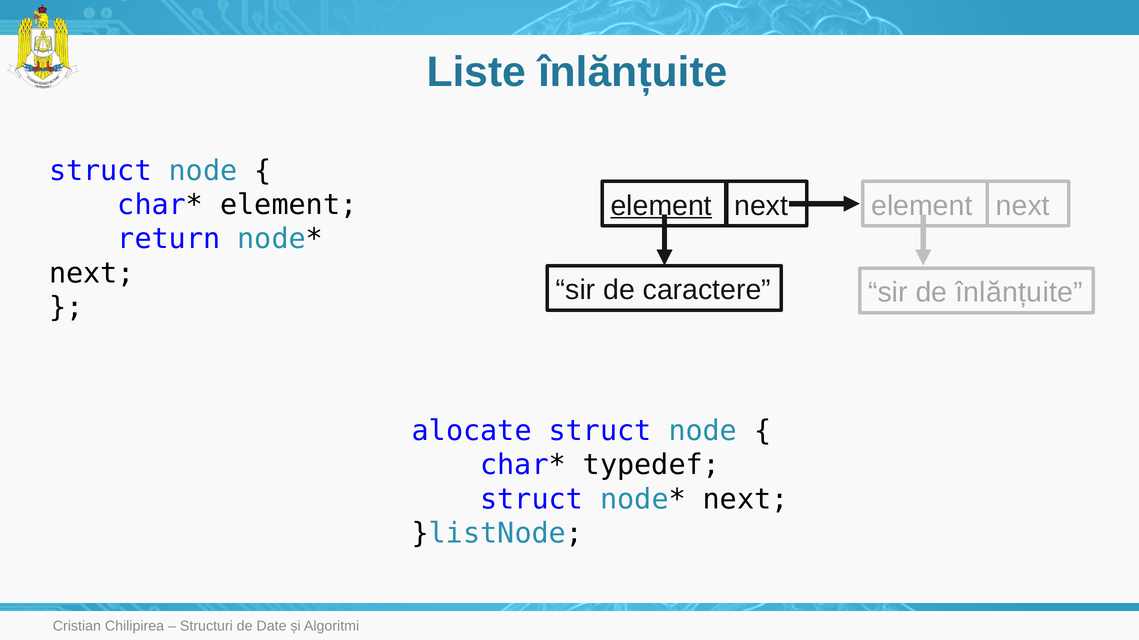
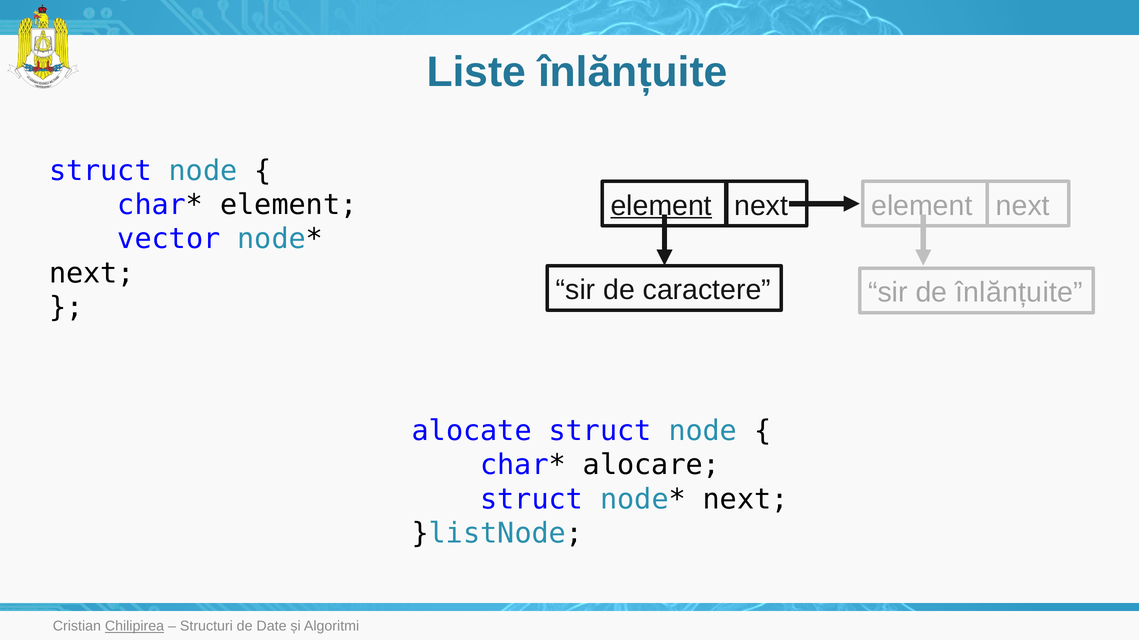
return: return -> vector
typedef: typedef -> alocare
Chilipirea underline: none -> present
